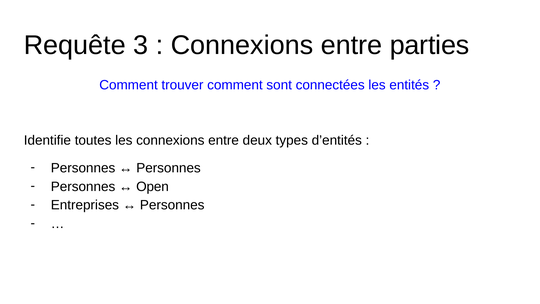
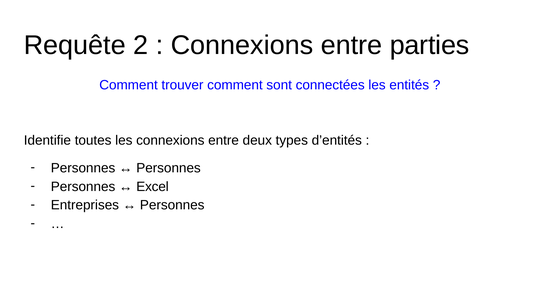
3: 3 -> 2
Open: Open -> Excel
